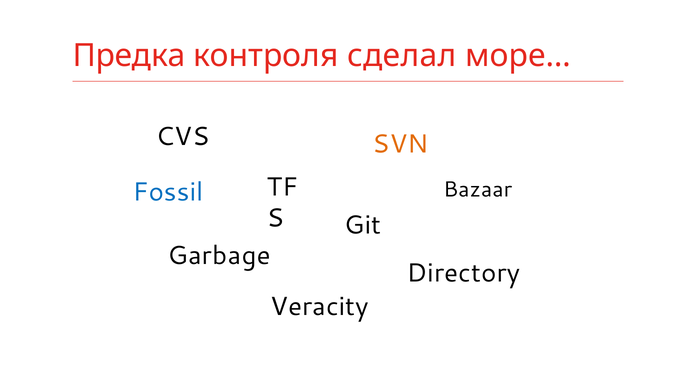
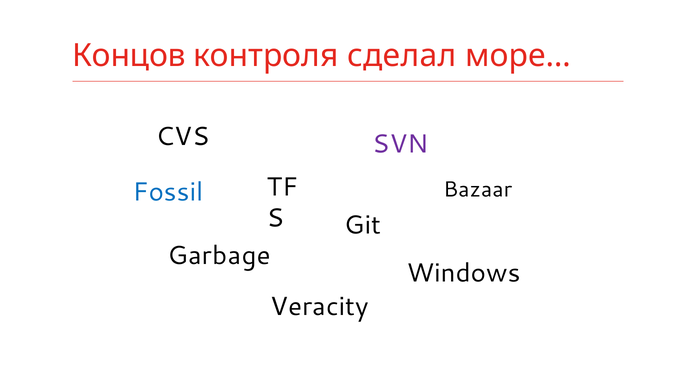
Предка: Предка -> Концов
SVN colour: orange -> purple
Directory: Directory -> Windows
